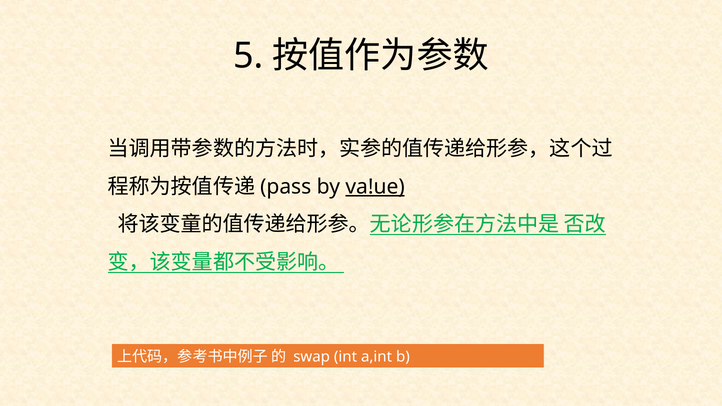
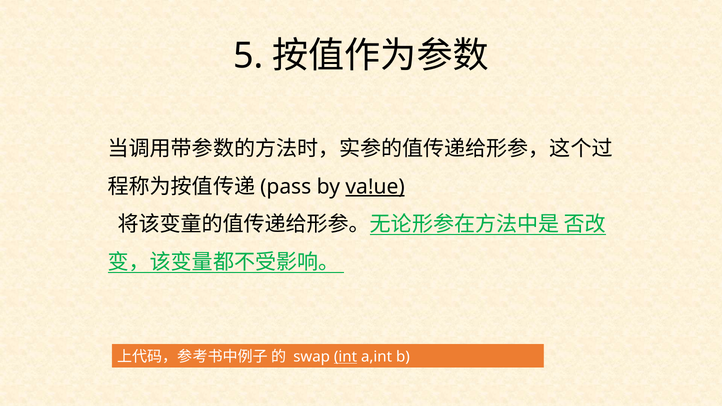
int underline: none -> present
